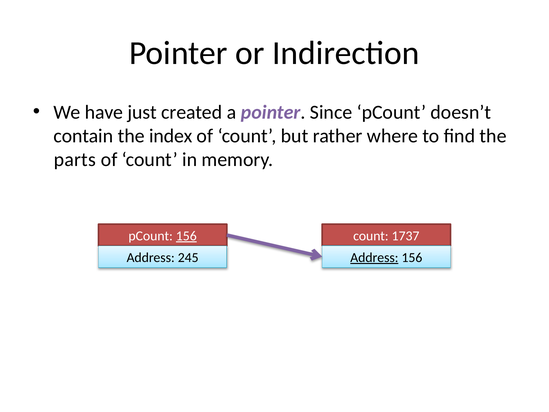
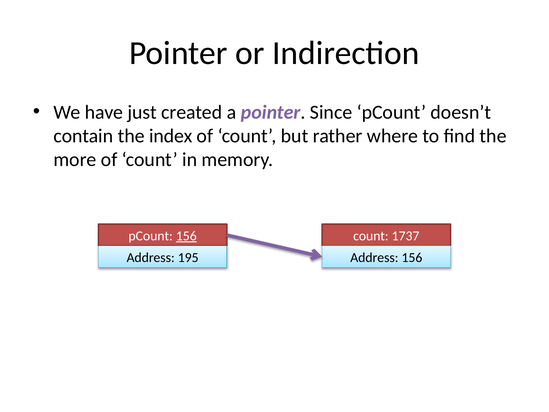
parts: parts -> more
245: 245 -> 195
Address at (374, 257) underline: present -> none
